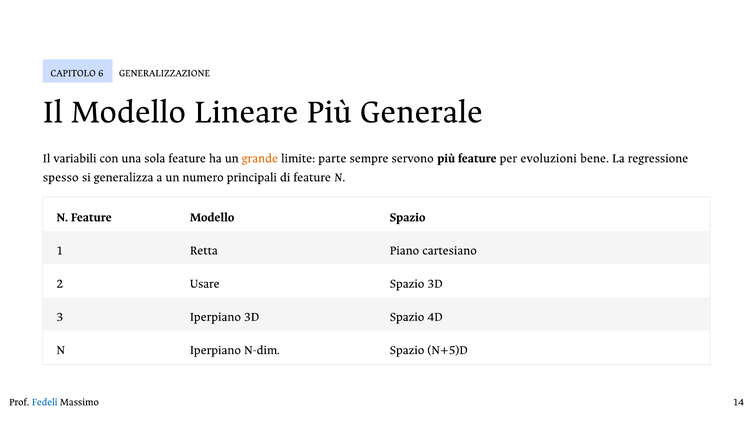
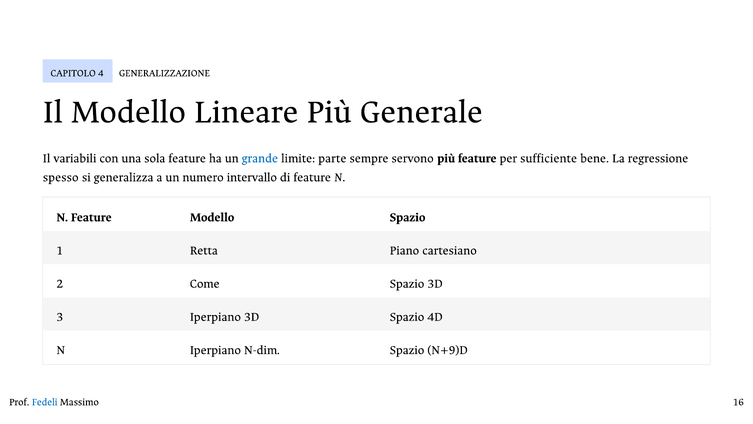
6: 6 -> 4
grande colour: orange -> blue
evoluzioni: evoluzioni -> sufficiente
principali: principali -> intervallo
Usare: Usare -> Come
N+5)D: N+5)D -> N+9)D
14: 14 -> 16
